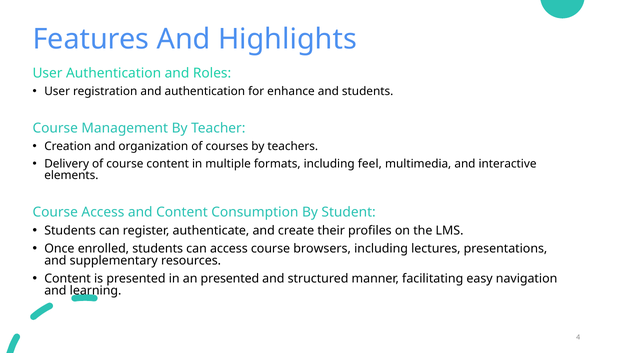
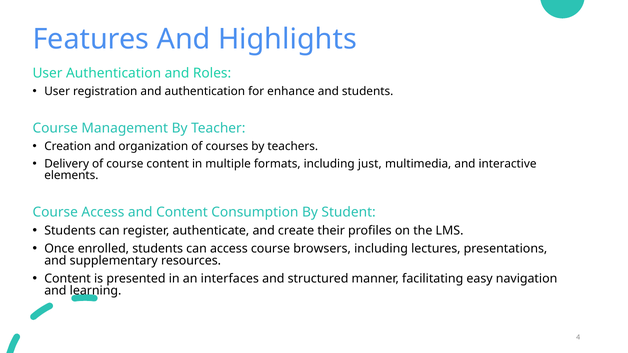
feel: feel -> just
an presented: presented -> interfaces
